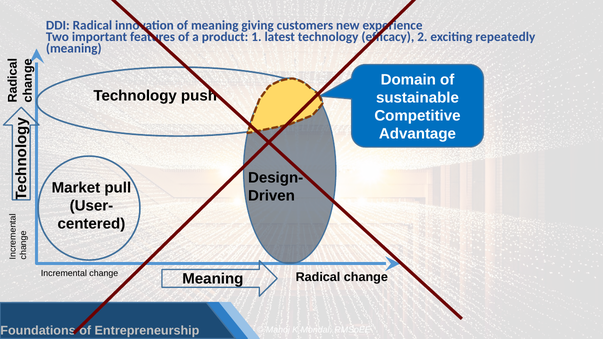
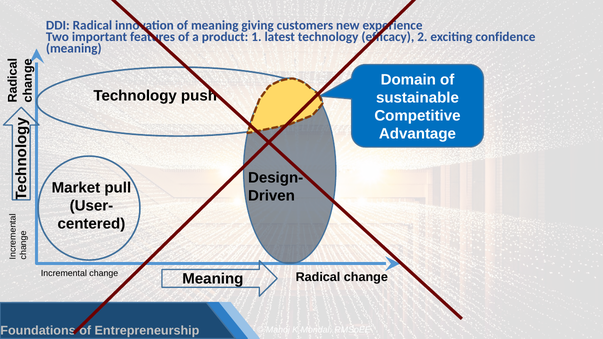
repeatedly: repeatedly -> confidence
